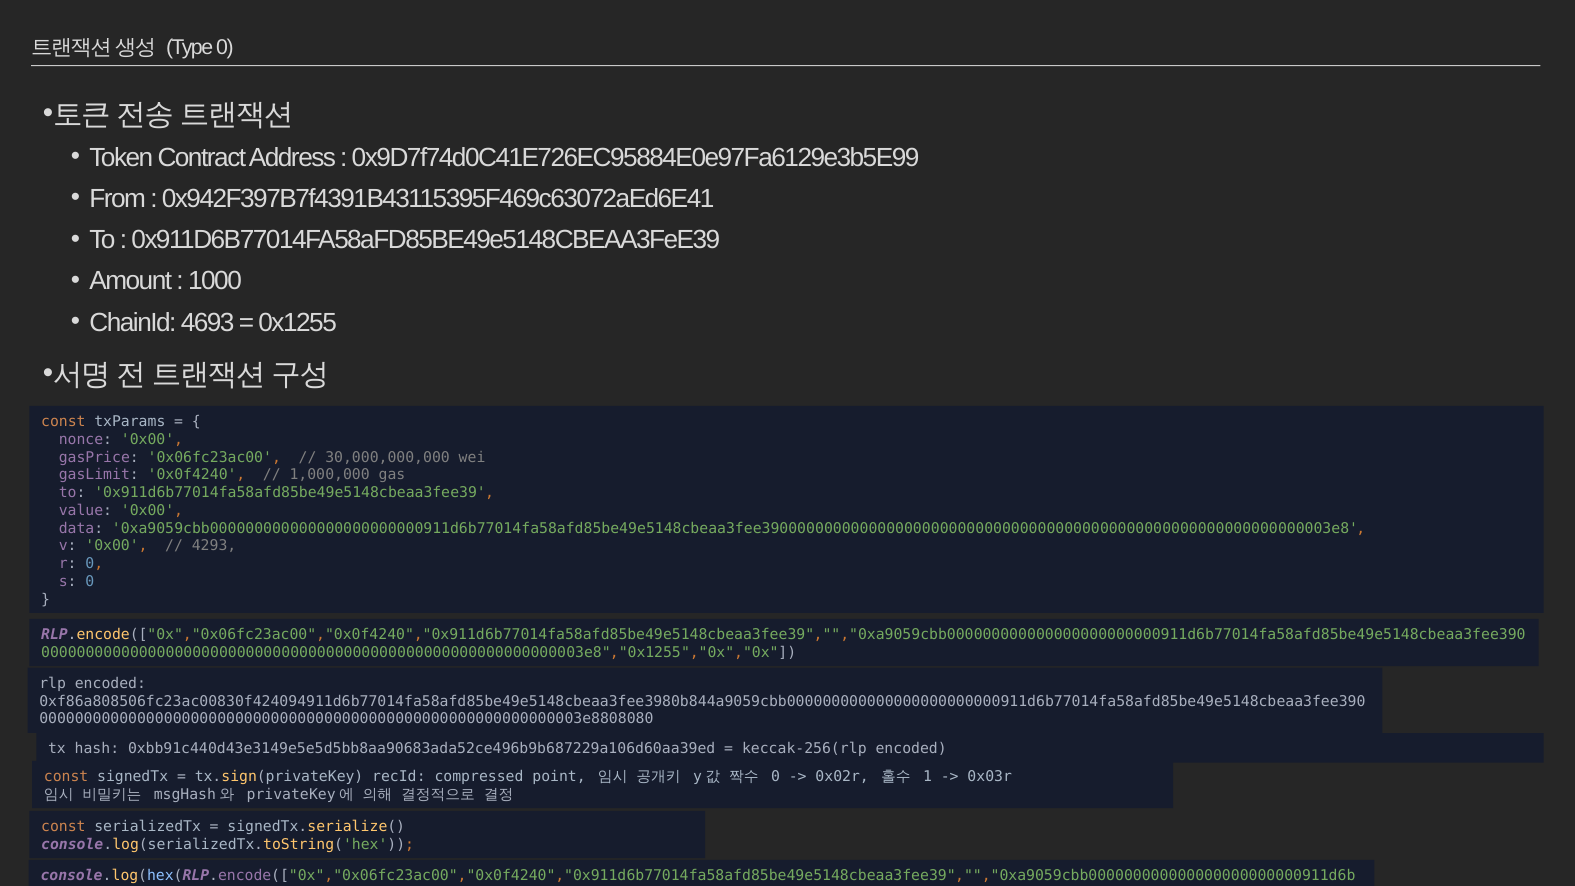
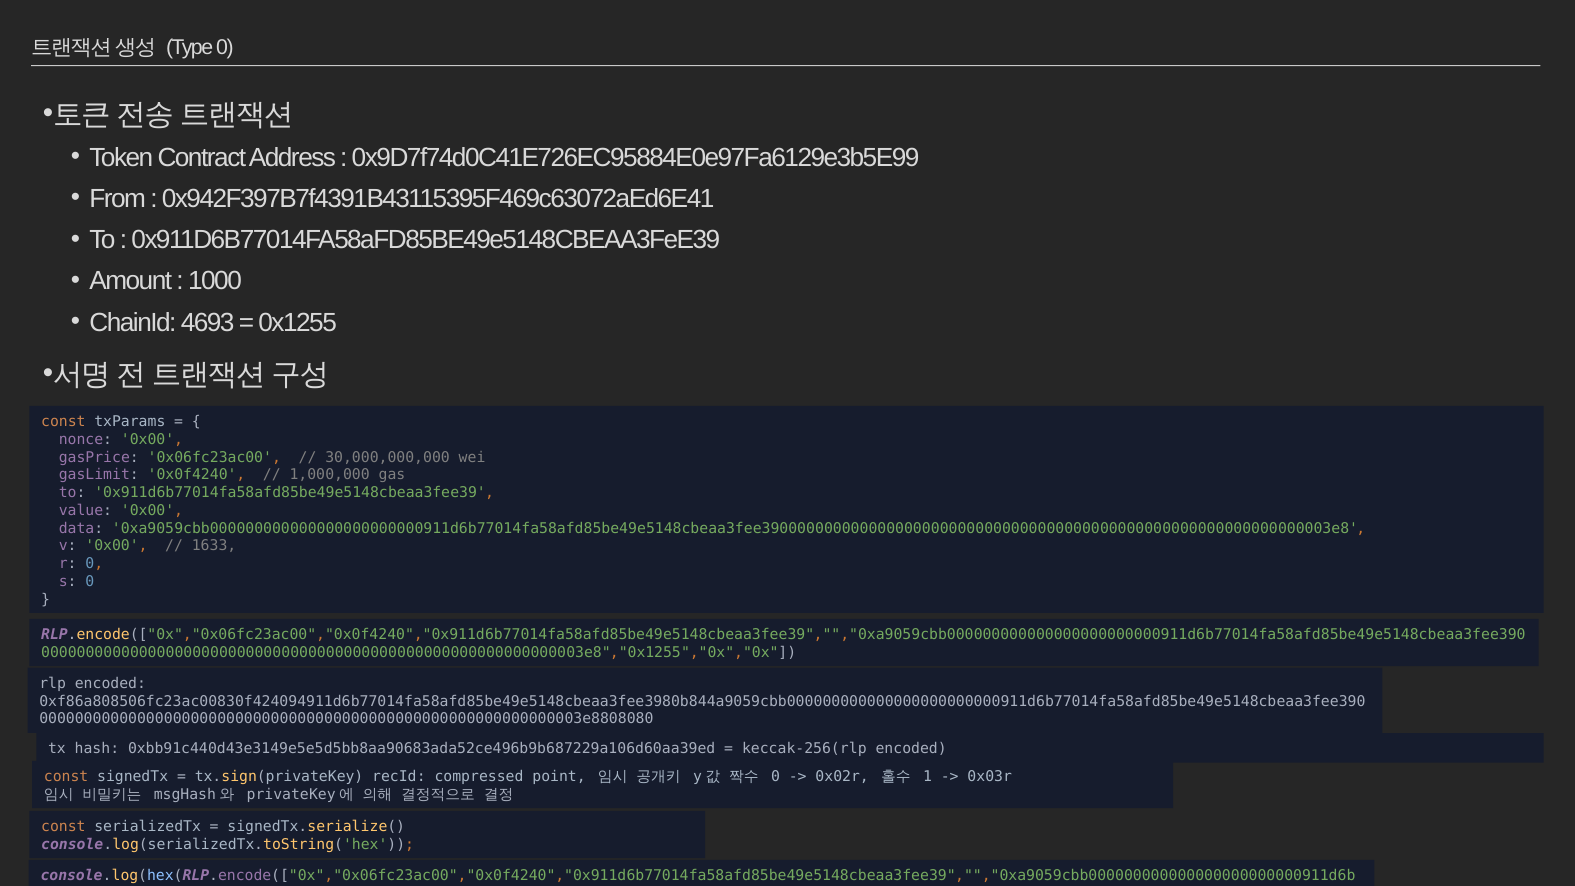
4293: 4293 -> 1633
